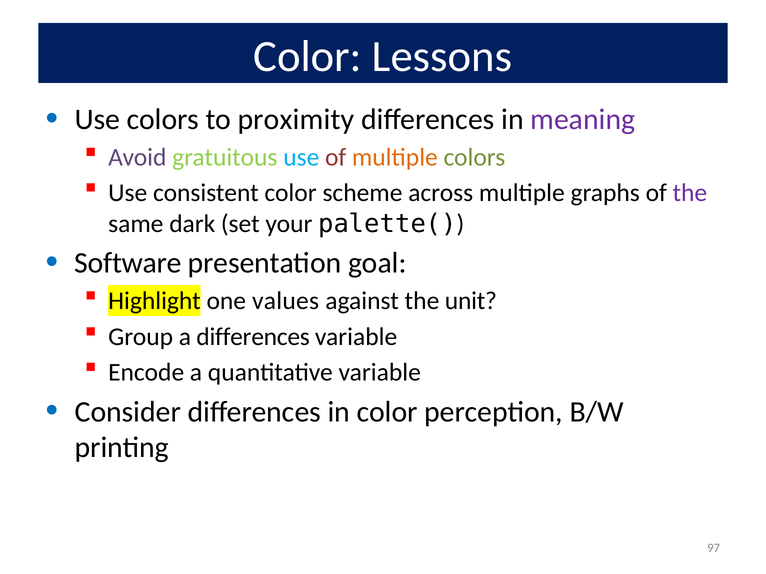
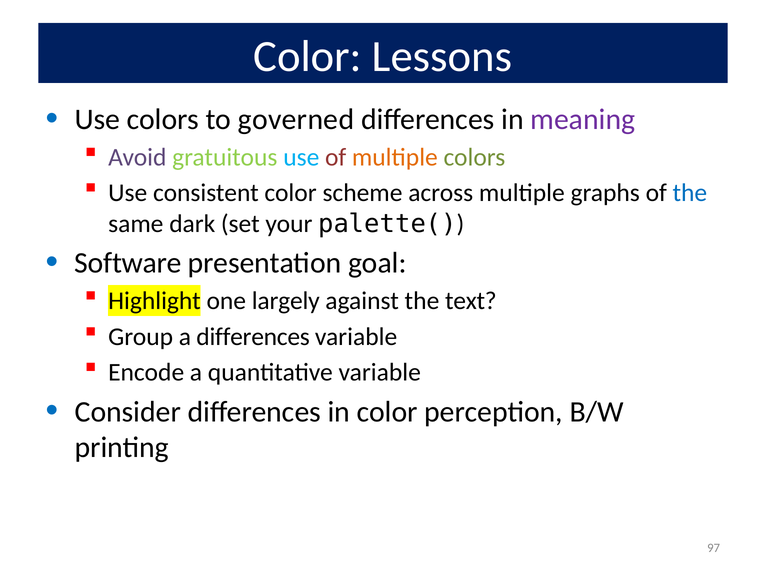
proximity: proximity -> governed
the at (690, 193) colour: purple -> blue
values: values -> largely
unit: unit -> text
